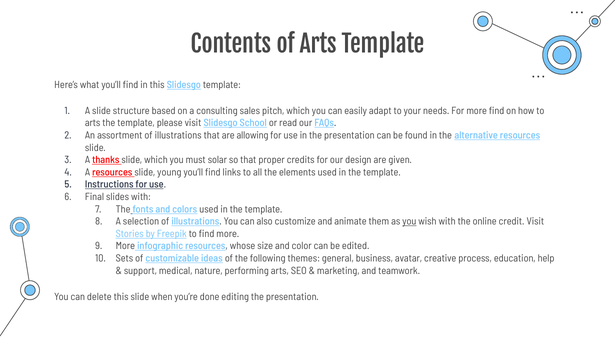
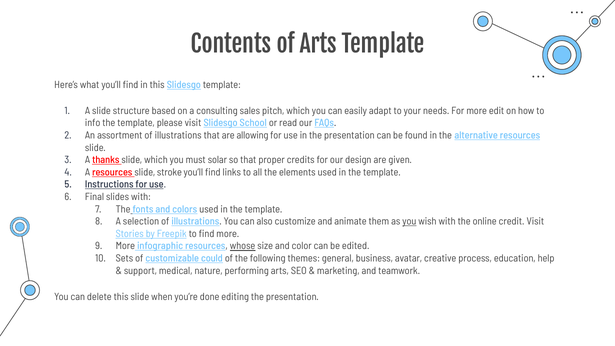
more find: find -> edit
arts at (93, 123): arts -> info
young: young -> stroke
whose underline: none -> present
ideas: ideas -> could
